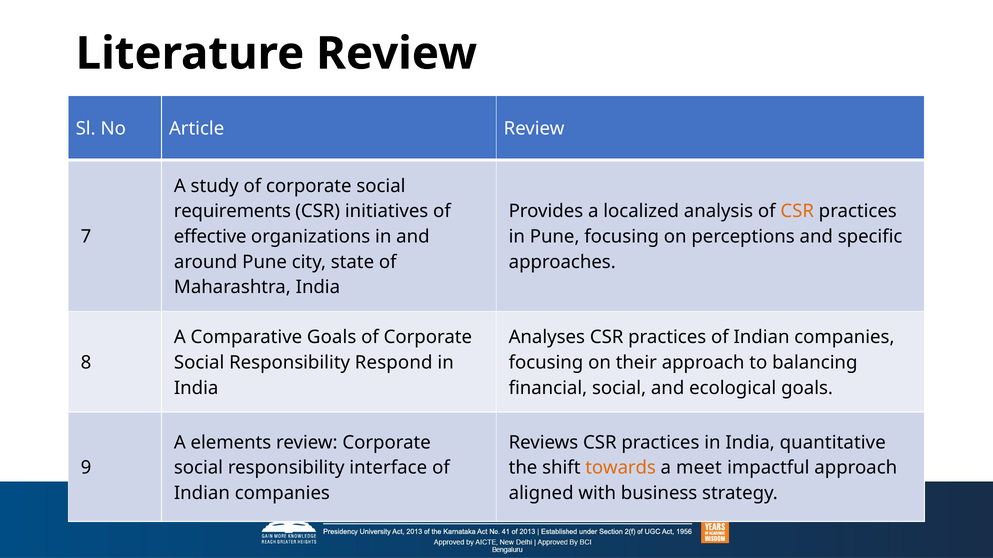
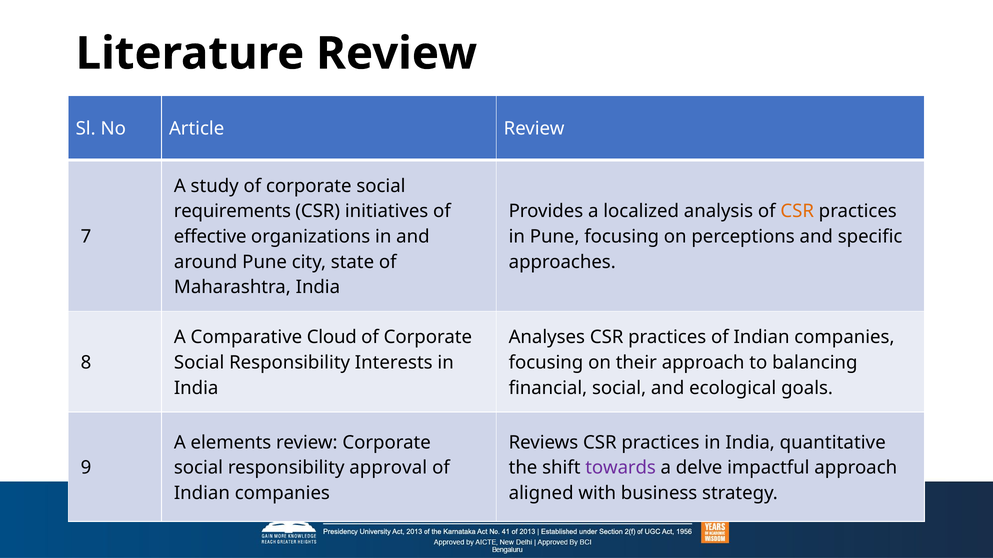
Comparative Goals: Goals -> Cloud
Respond: Respond -> Interests
interface: interface -> approval
towards colour: orange -> purple
meet: meet -> delve
